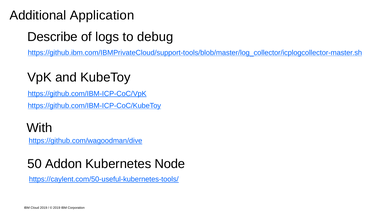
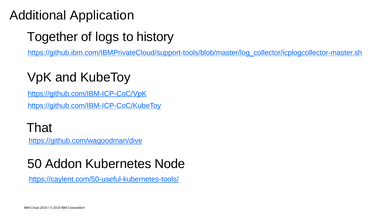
Describe: Describe -> Together
debug: debug -> history
With: With -> That
